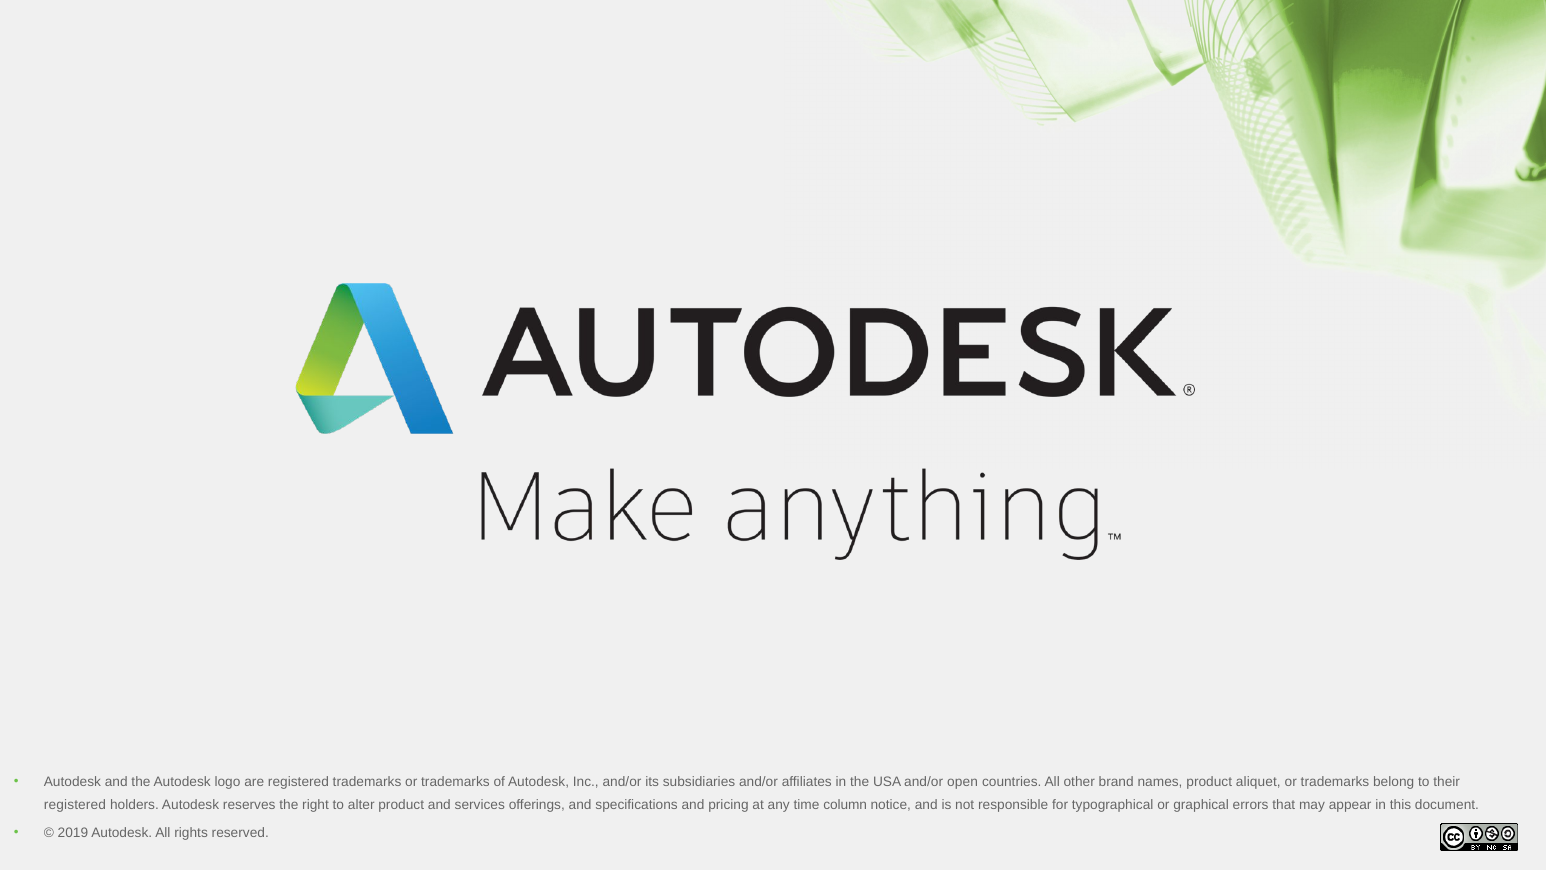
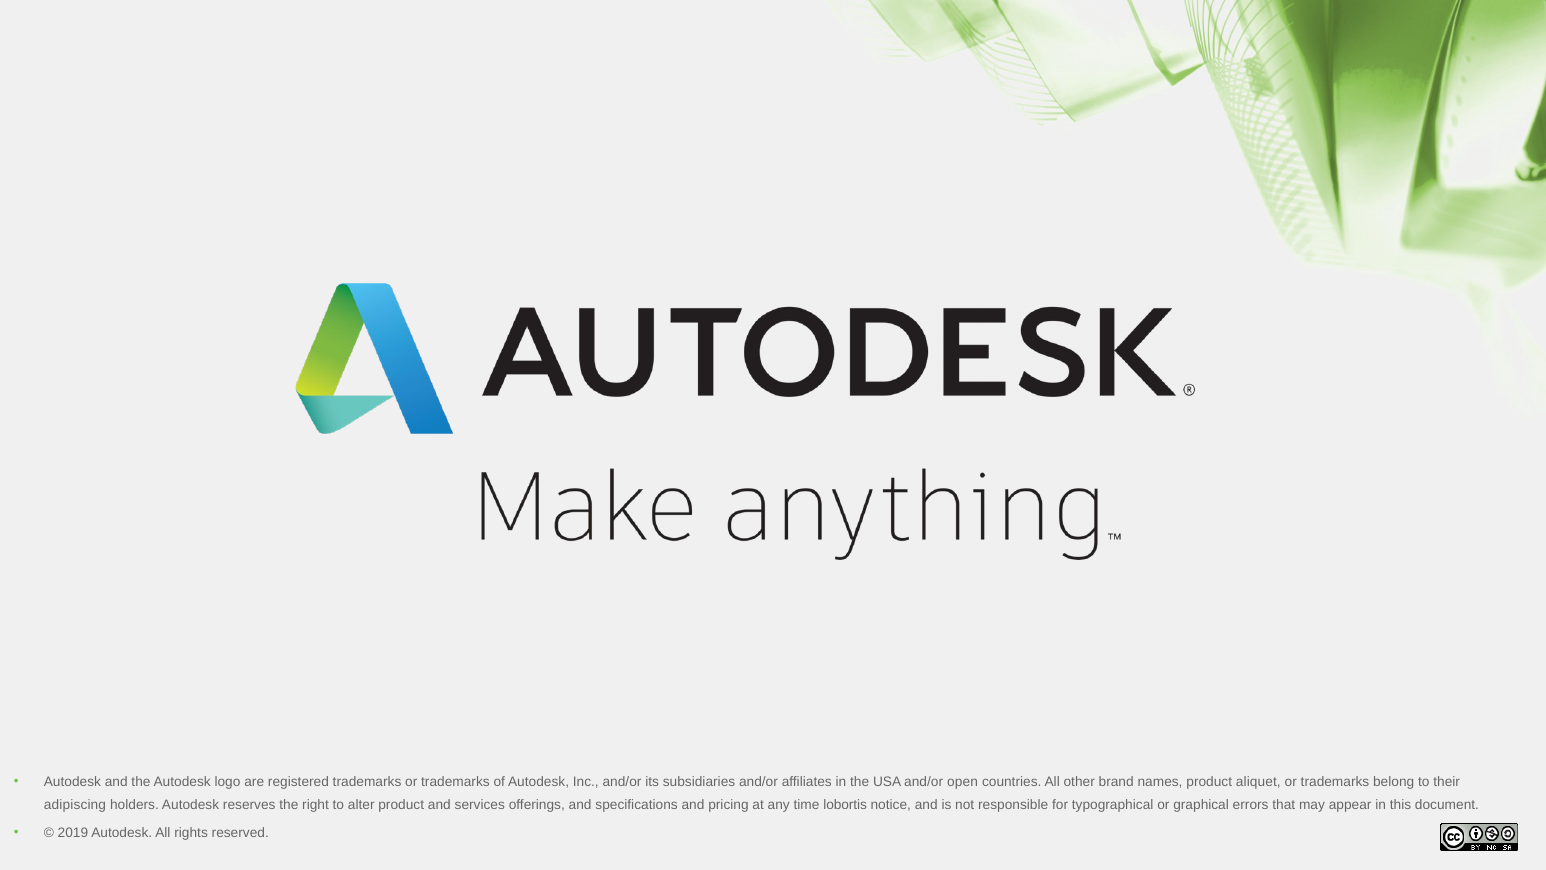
registered at (75, 805): registered -> adipiscing
column: column -> lobortis
